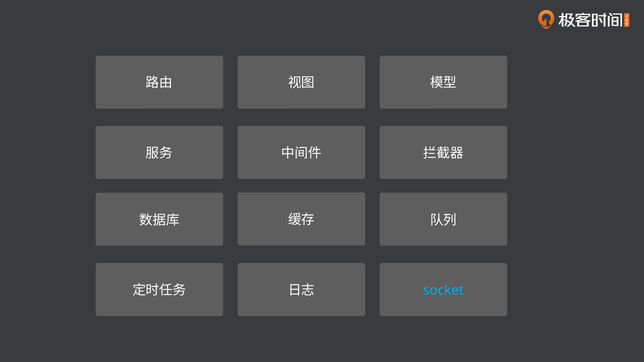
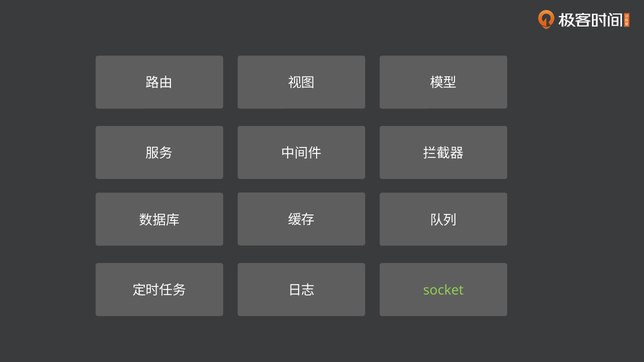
socket colour: light blue -> light green
